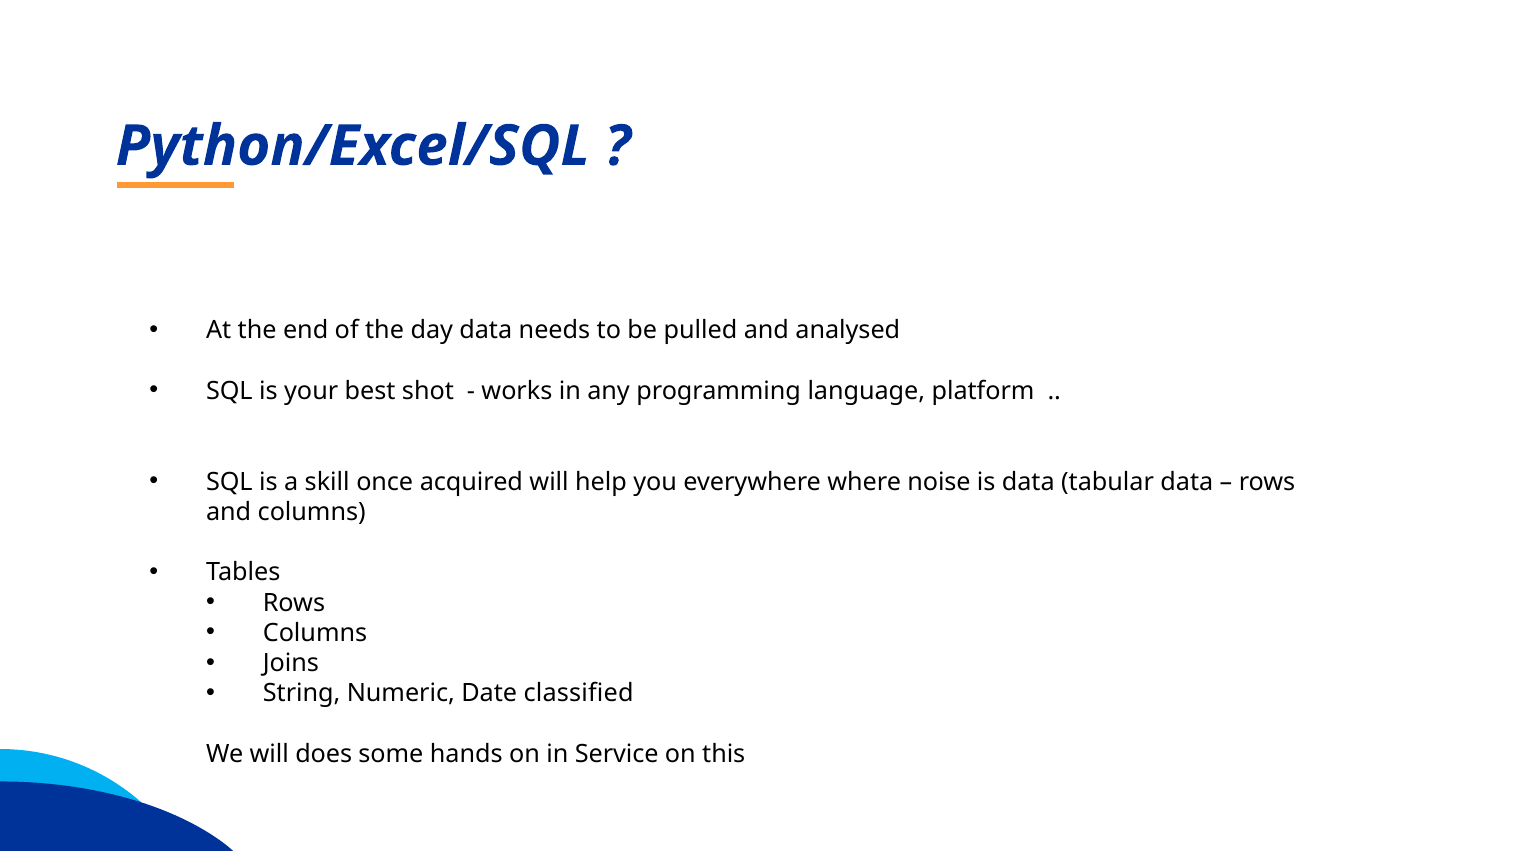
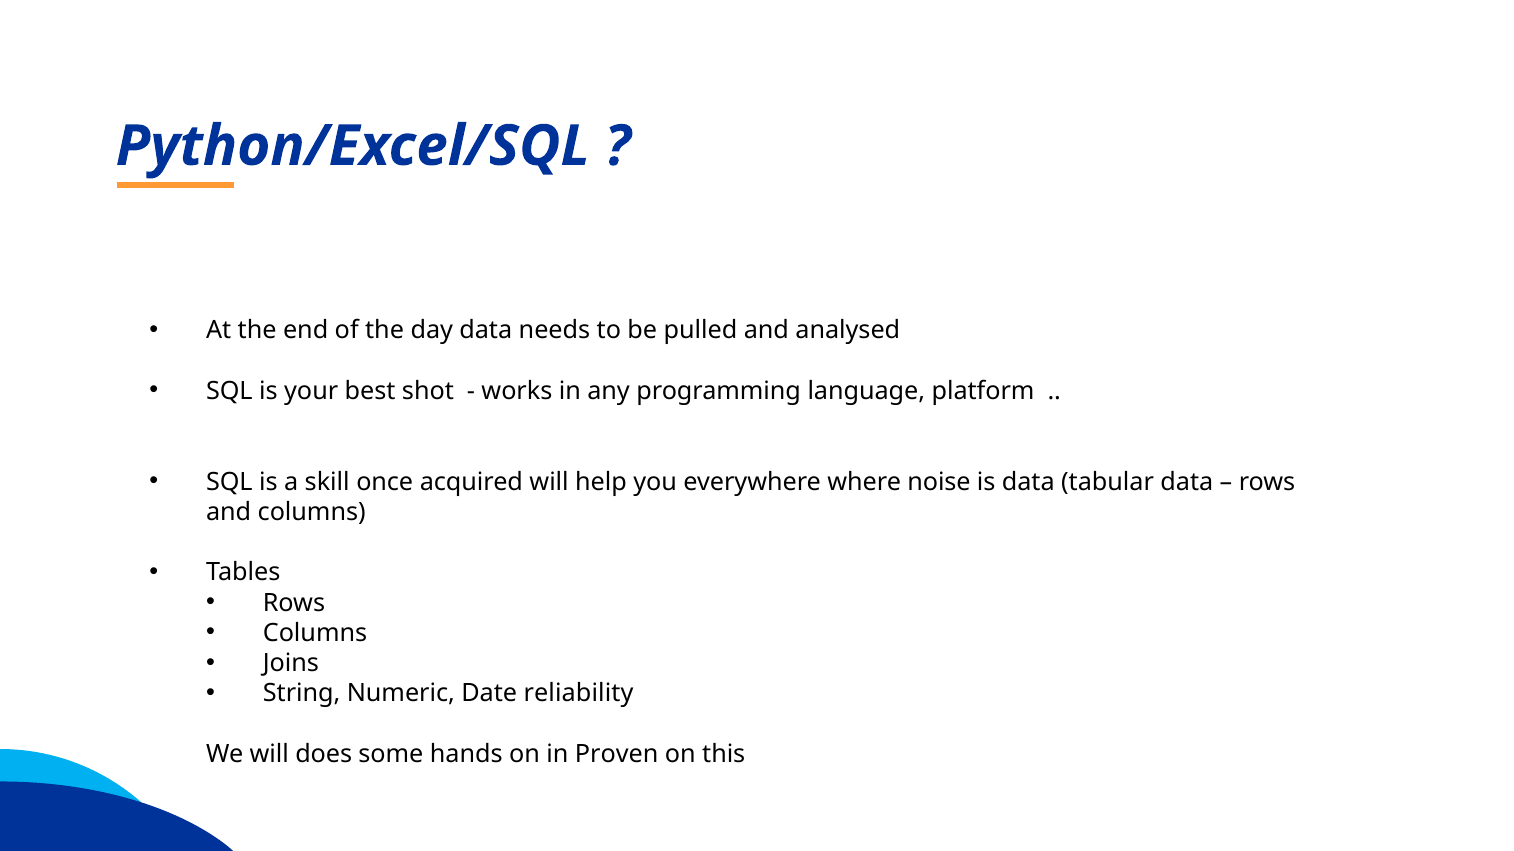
classified: classified -> reliability
Service: Service -> Proven
